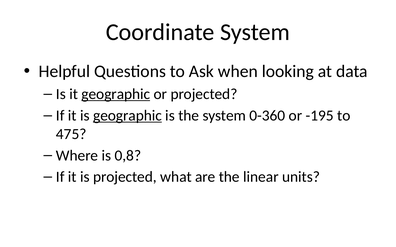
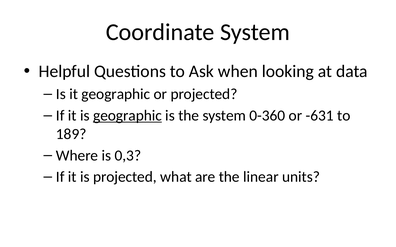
geographic at (116, 94) underline: present -> none
-195: -195 -> -631
475: 475 -> 189
0,8: 0,8 -> 0,3
